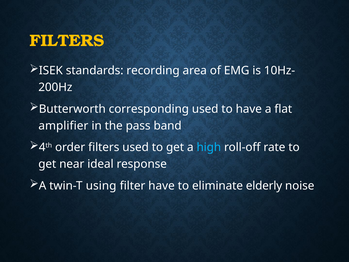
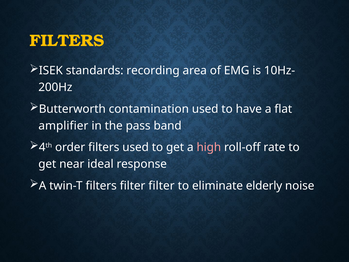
corresponding: corresponding -> contamination
high colour: light blue -> pink
twin-T using: using -> filters
filter have: have -> filter
